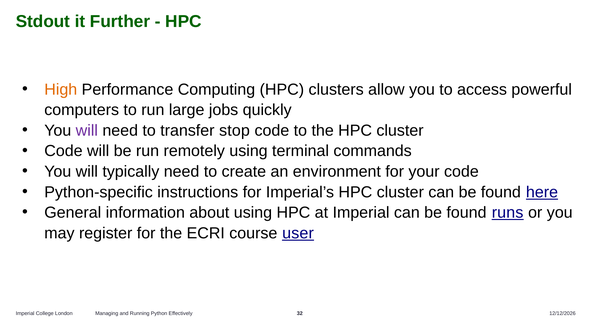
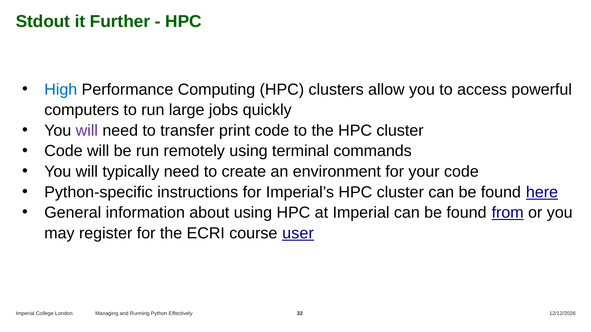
High colour: orange -> blue
stop: stop -> print
runs: runs -> from
